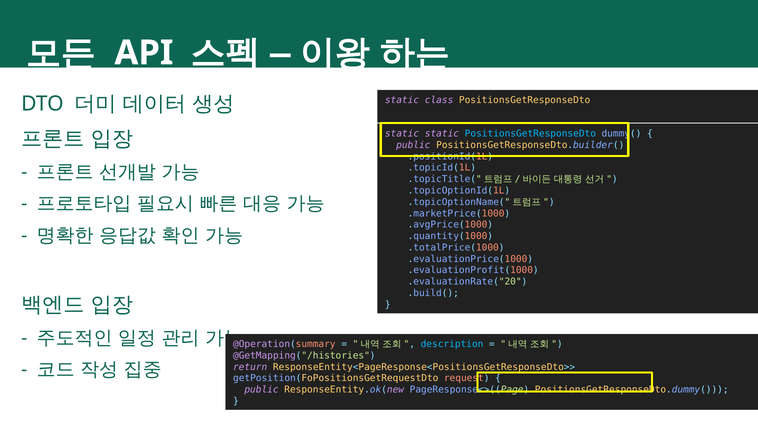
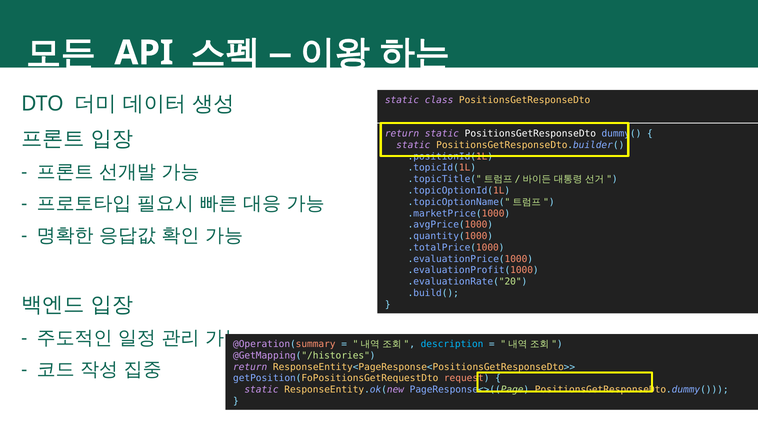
static at (402, 134): static -> return
PositionsGetResponseDto at (530, 134) colour: light blue -> white
public at (413, 145): public -> static
public at (262, 390): public -> static
